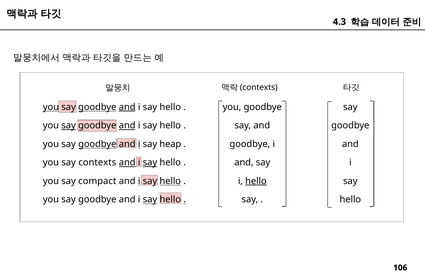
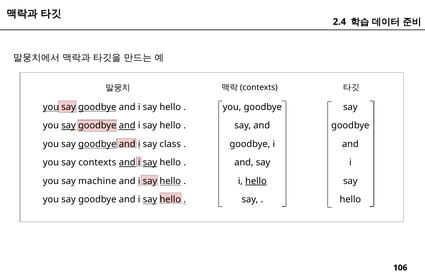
4.3: 4.3 -> 2.4
and at (127, 107) underline: present -> none
heap: heap -> class
compact: compact -> machine
